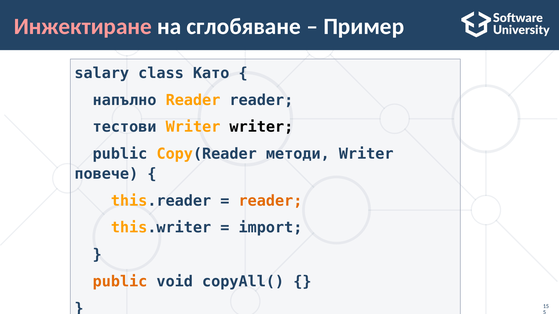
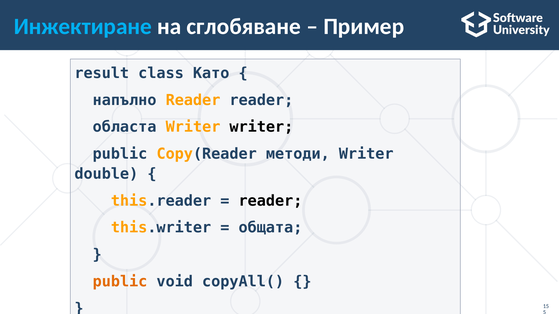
Инжектиране colour: pink -> light blue
salary: salary -> result
тестови: тестови -> областа
повече: повече -> double
reader at (270, 201) colour: orange -> black
import: import -> общата
